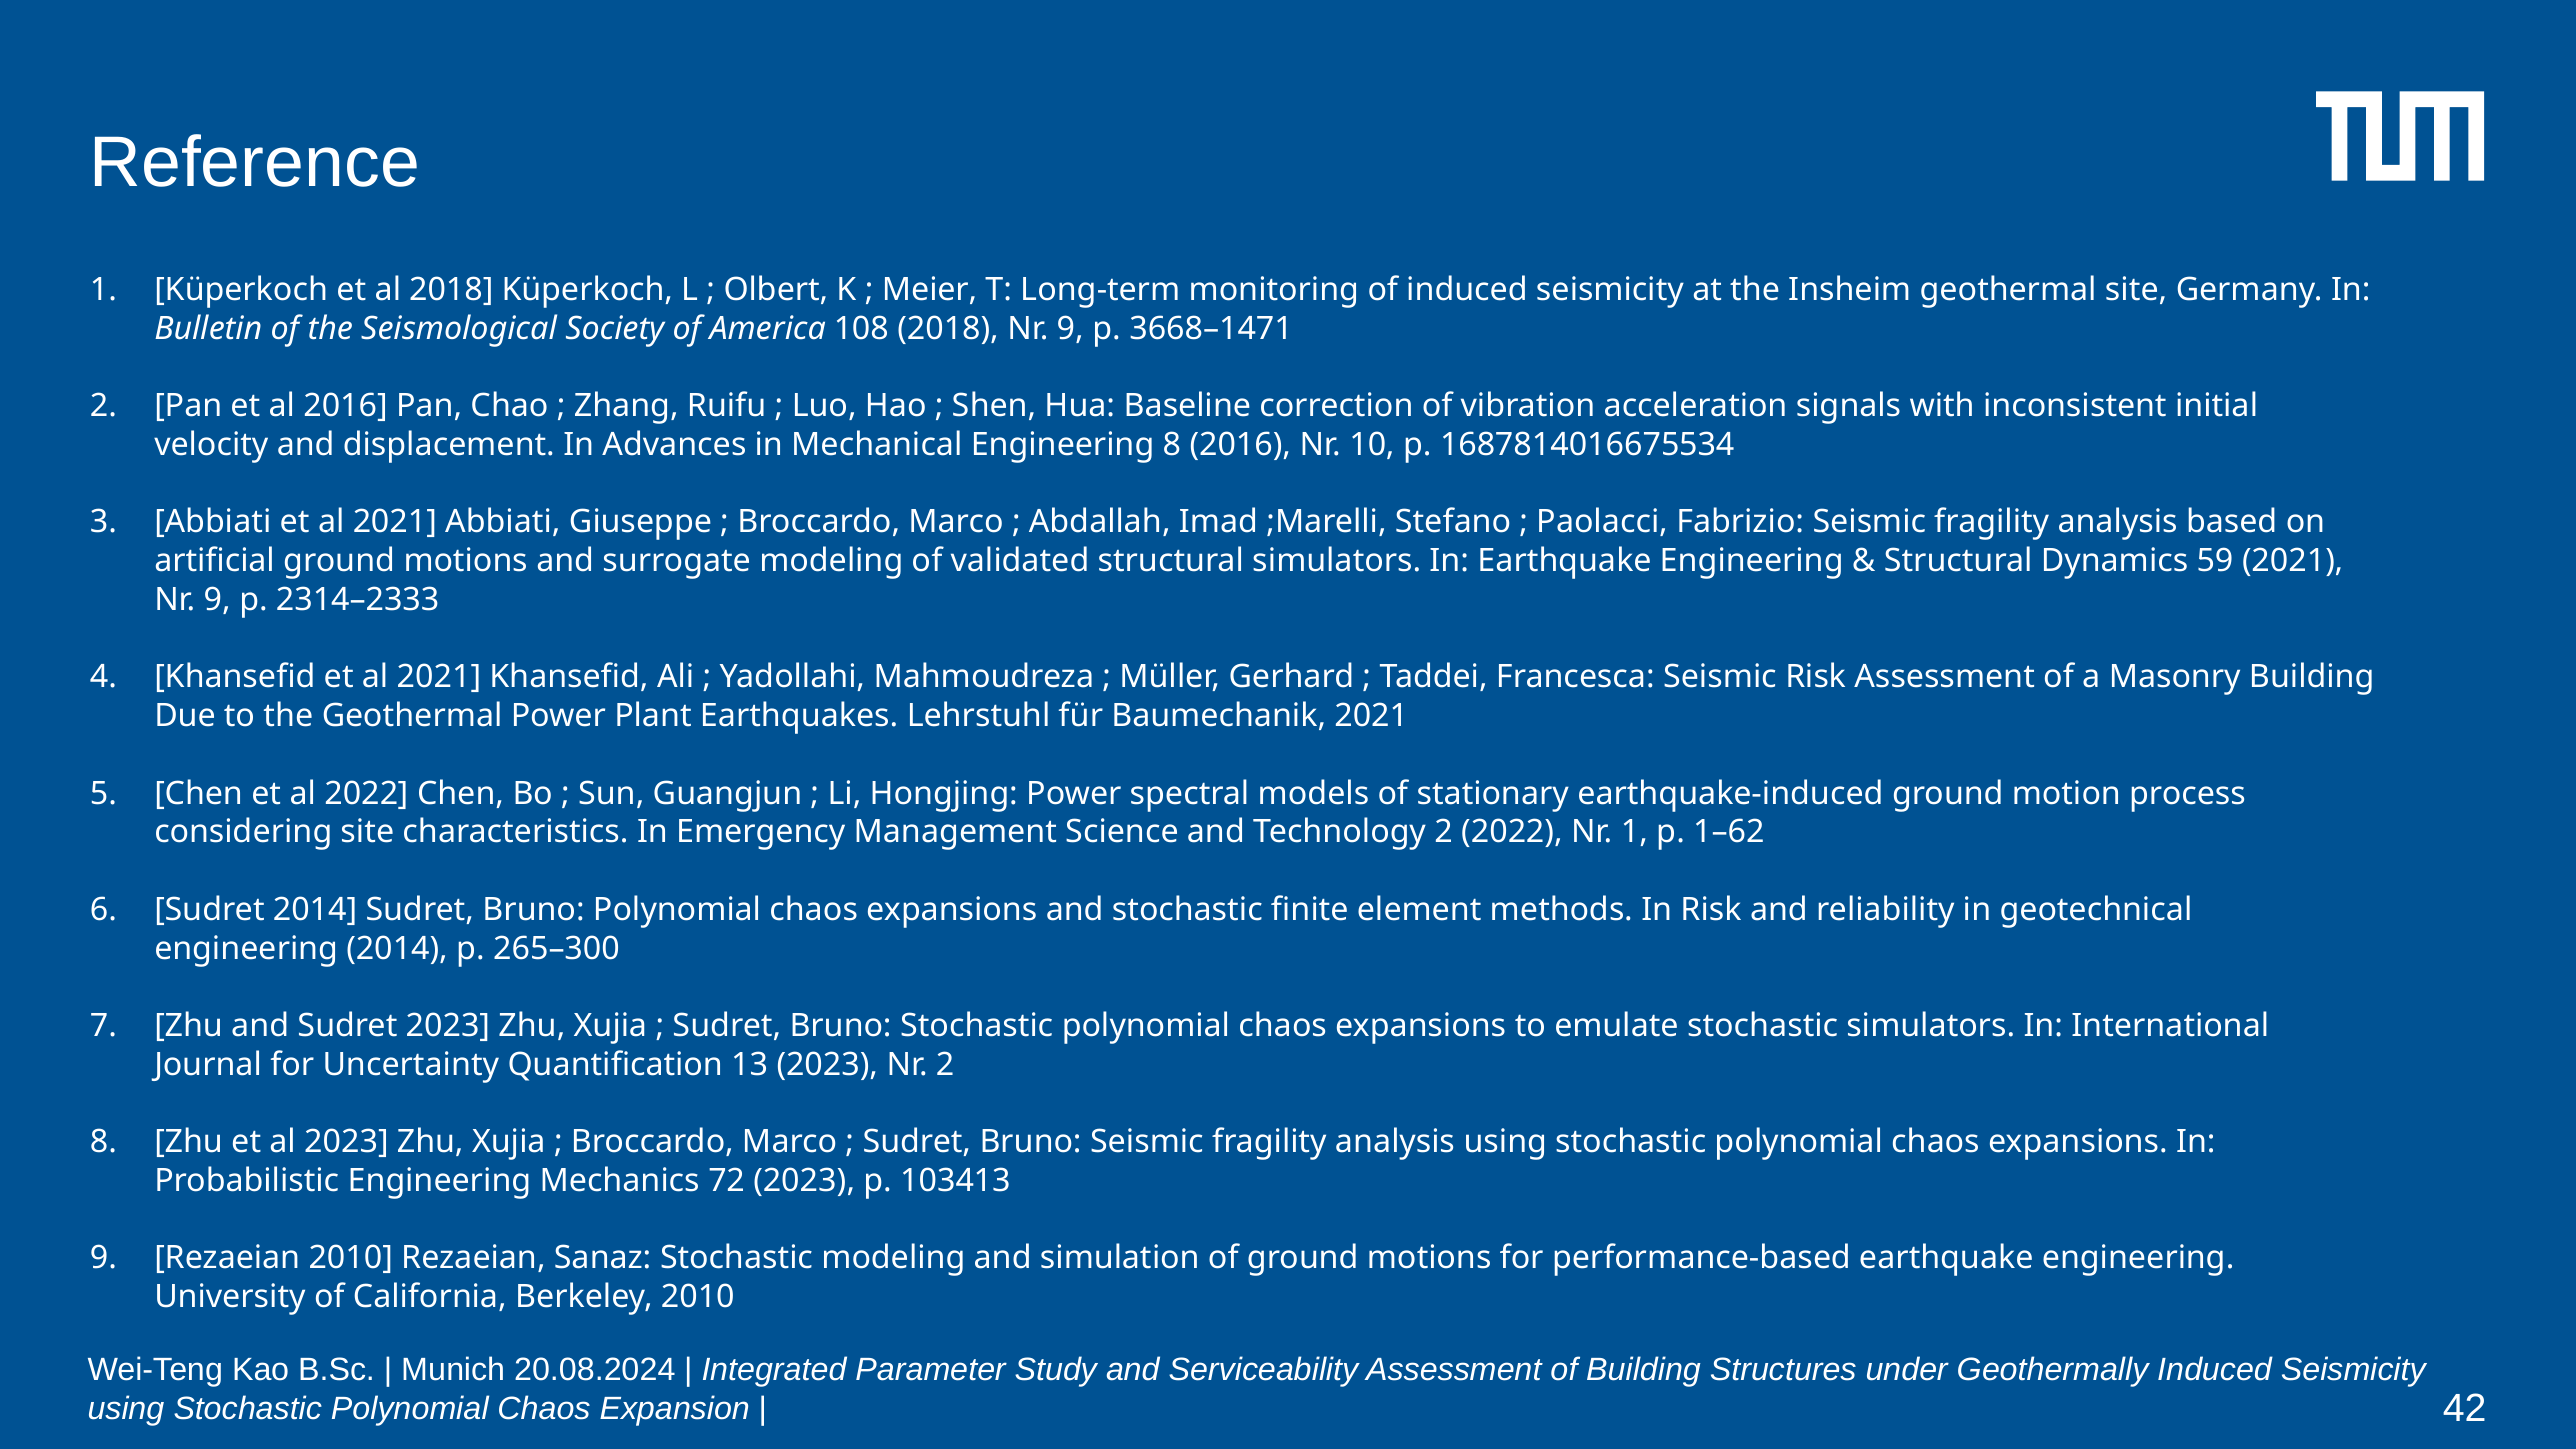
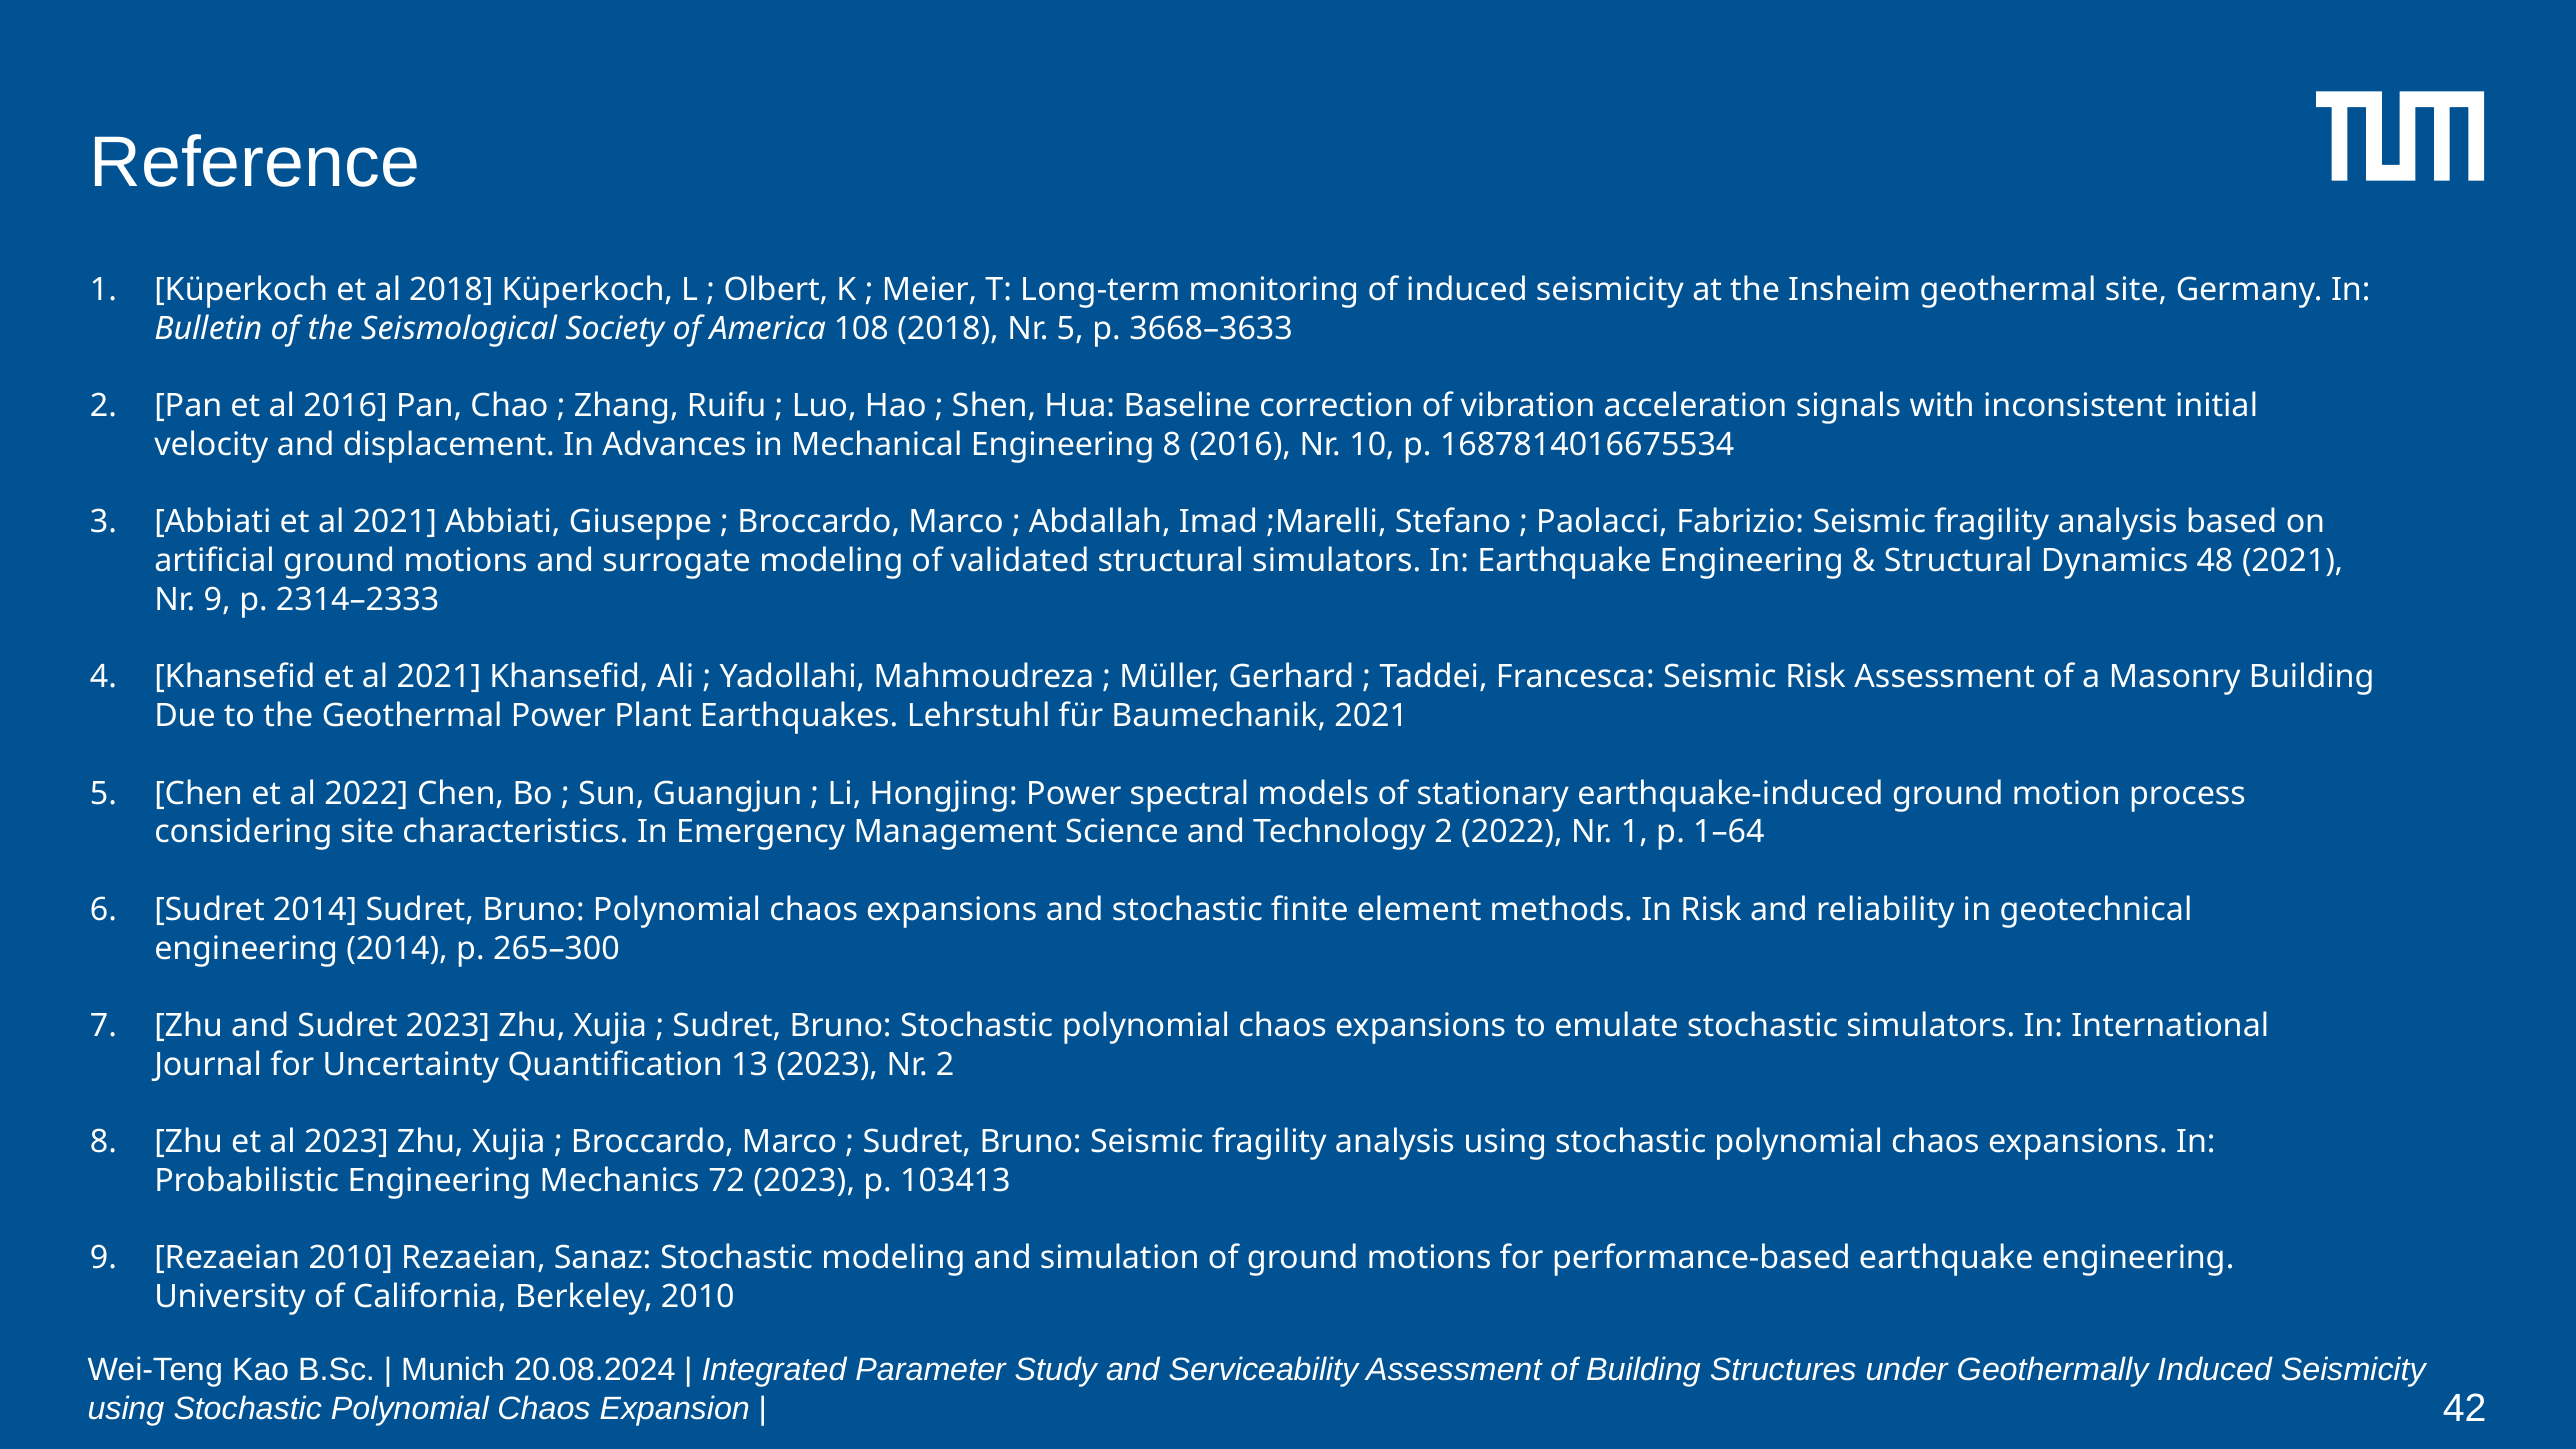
2018 Nr 9: 9 -> 5
3668–1471: 3668–1471 -> 3668–3633
59: 59 -> 48
1–62: 1–62 -> 1–64
